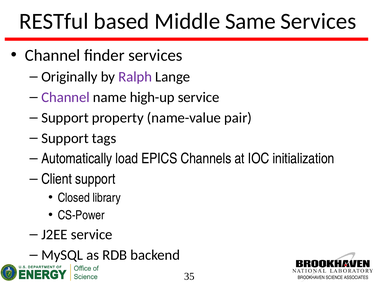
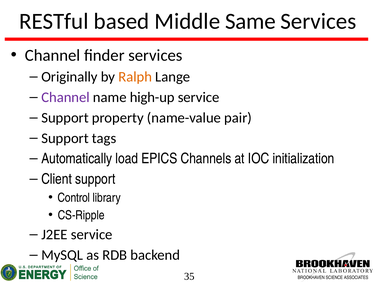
Ralph colour: purple -> orange
Closed: Closed -> Control
CS-Power: CS-Power -> CS-Ripple
